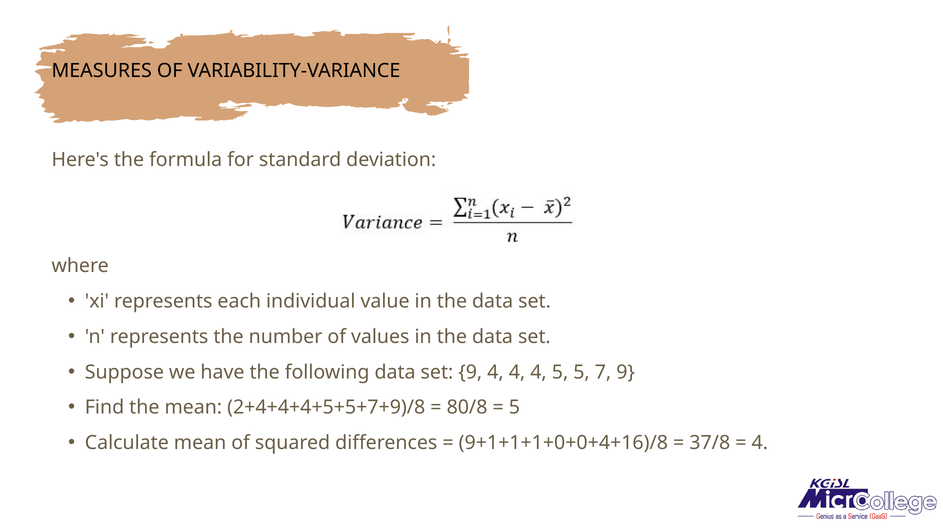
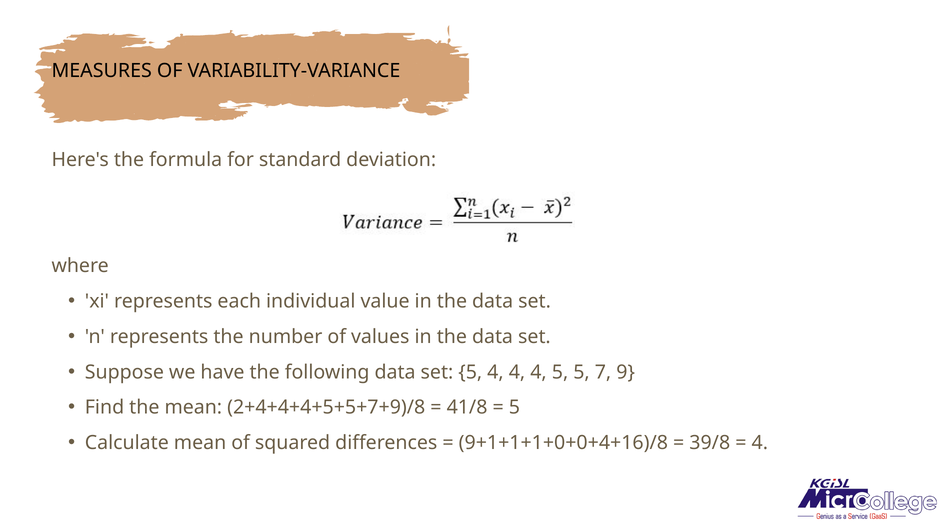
set 9: 9 -> 5
80/8: 80/8 -> 41/8
37/8: 37/8 -> 39/8
